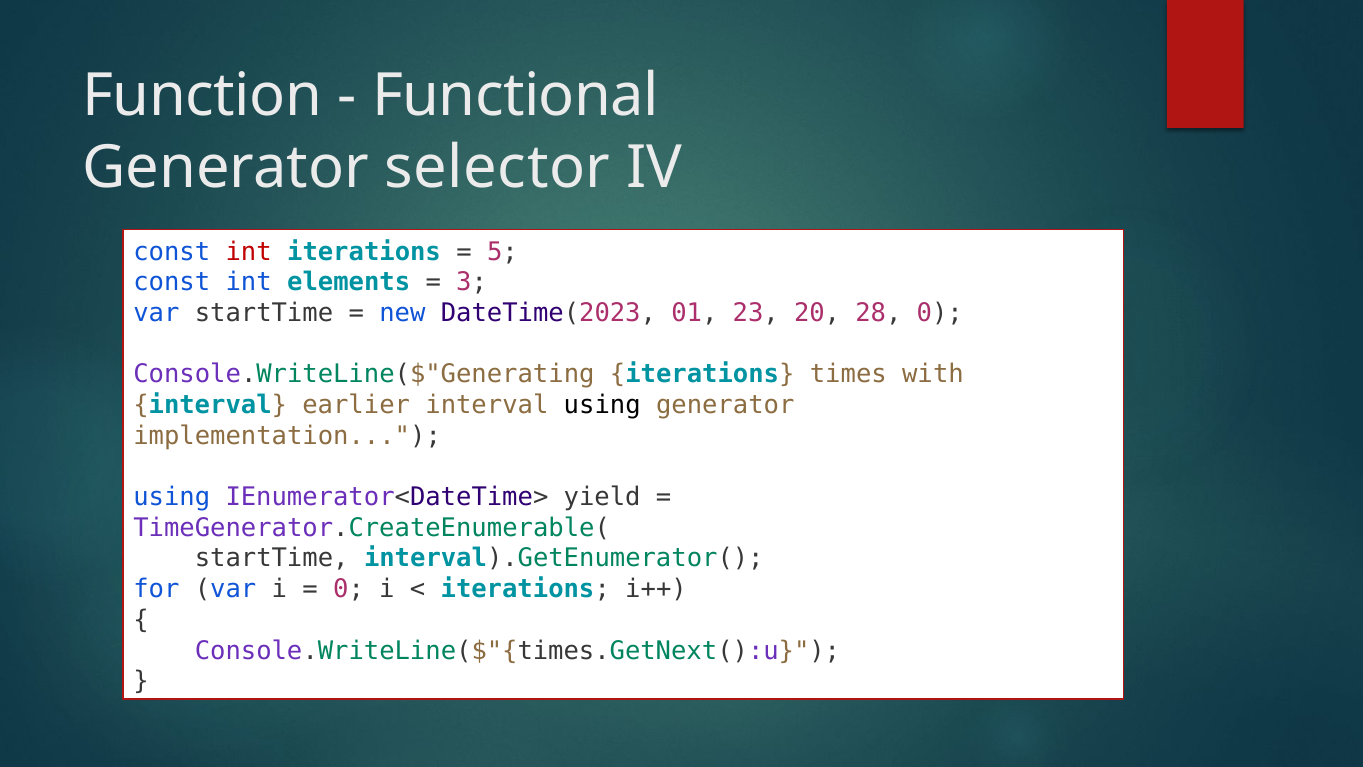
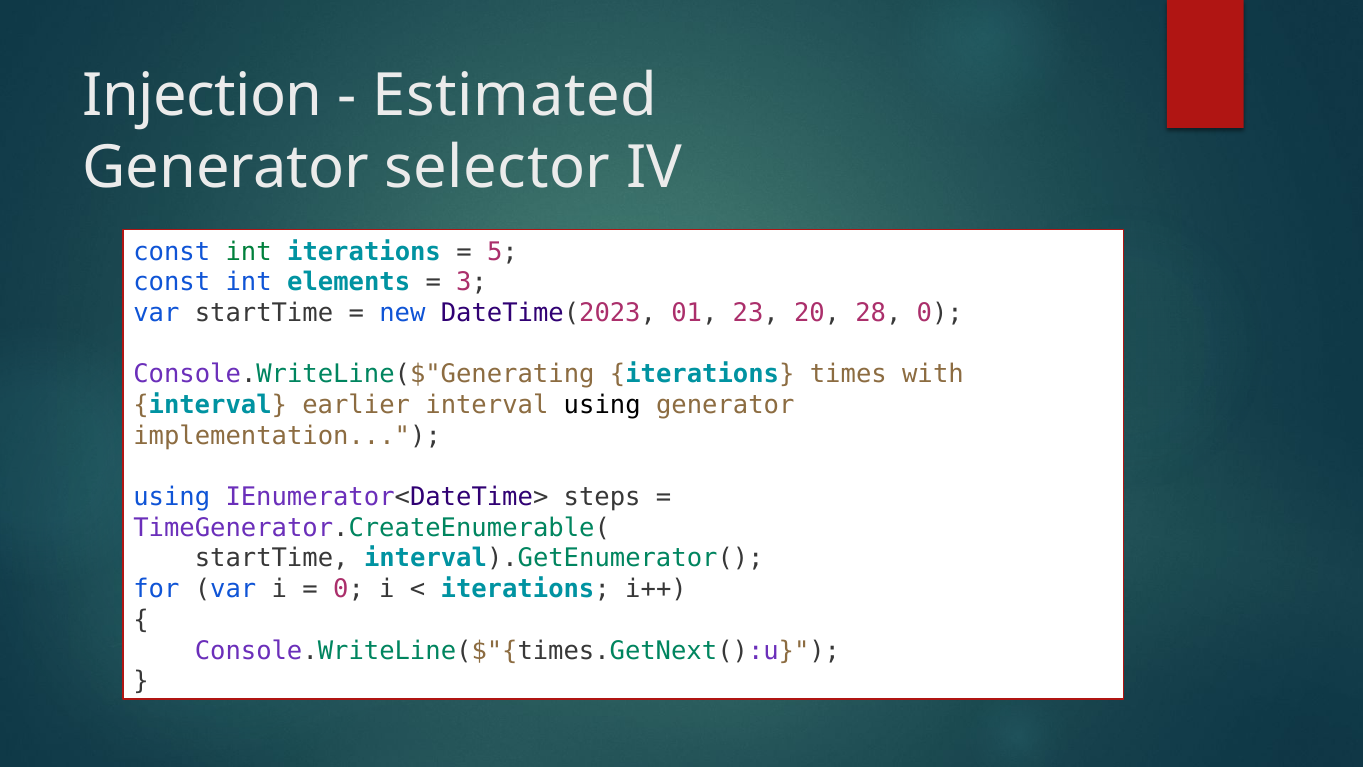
Function: Function -> Injection
Functional: Functional -> Estimated
int at (249, 252) colour: red -> green
yield: yield -> steps
